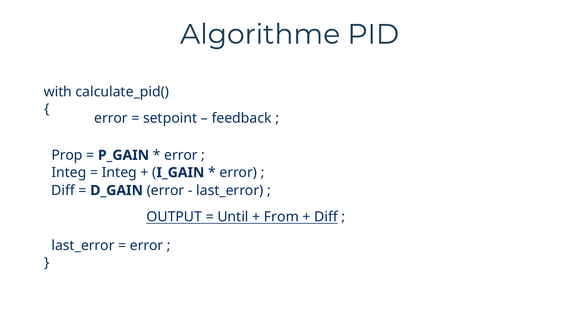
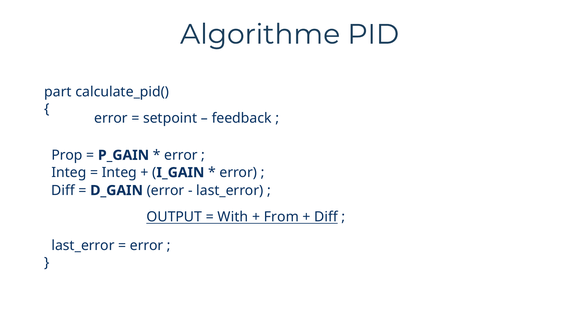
with: with -> part
Until: Until -> With
